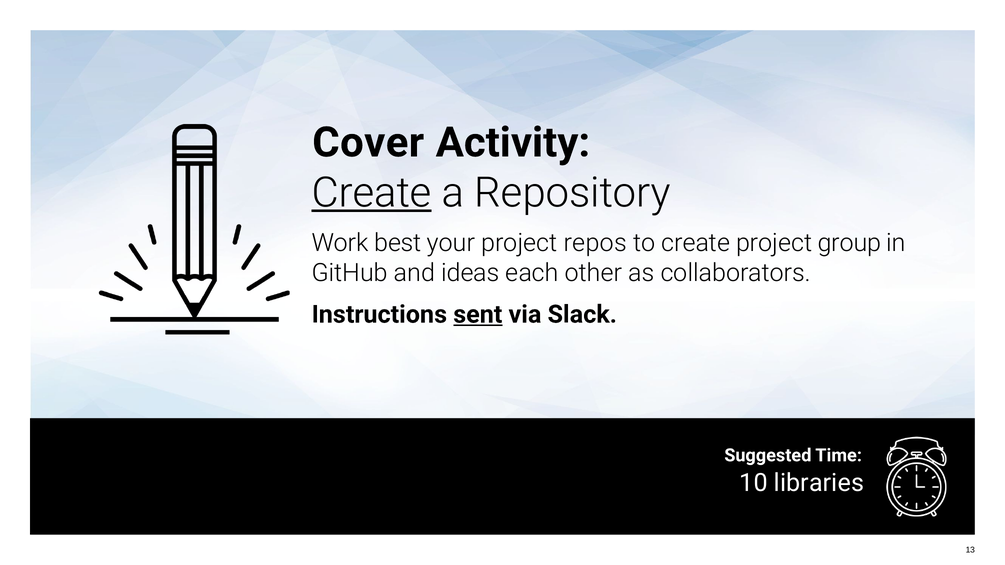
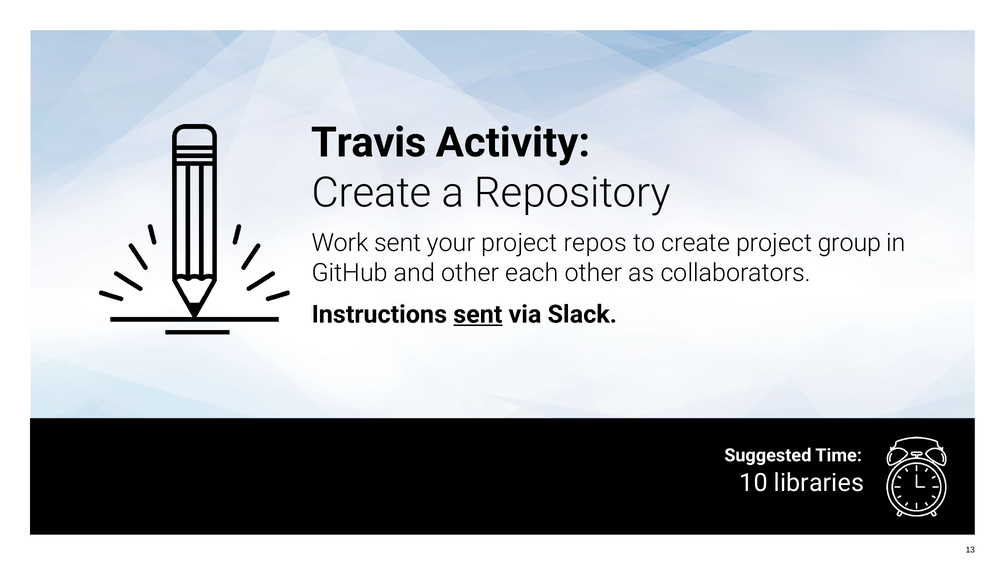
Cover: Cover -> Travis
Create at (372, 193) underline: present -> none
Work best: best -> sent
and ideas: ideas -> other
